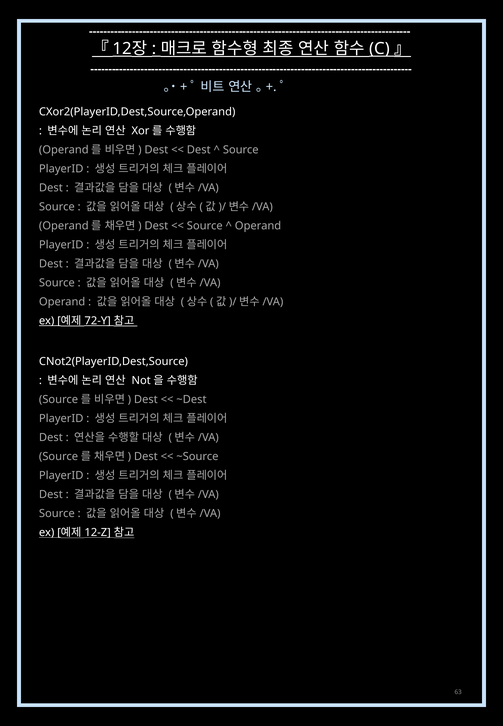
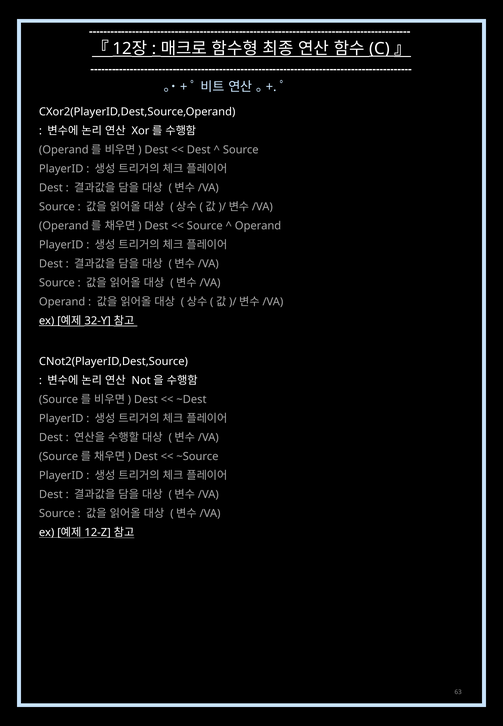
72-Y: 72-Y -> 32-Y
